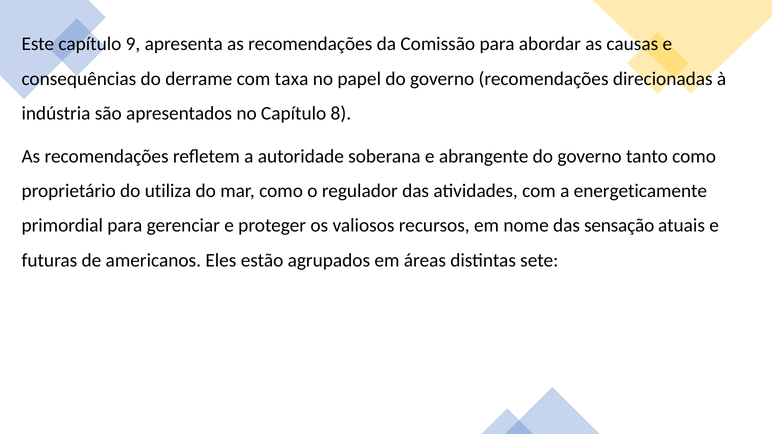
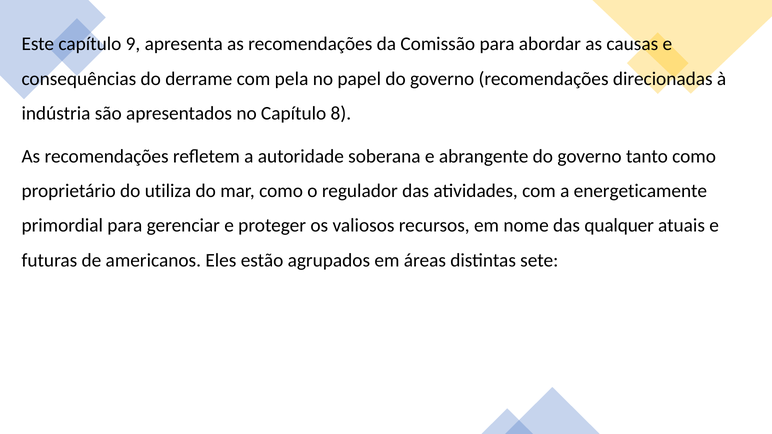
taxa: taxa -> pela
sensação: sensação -> qualquer
